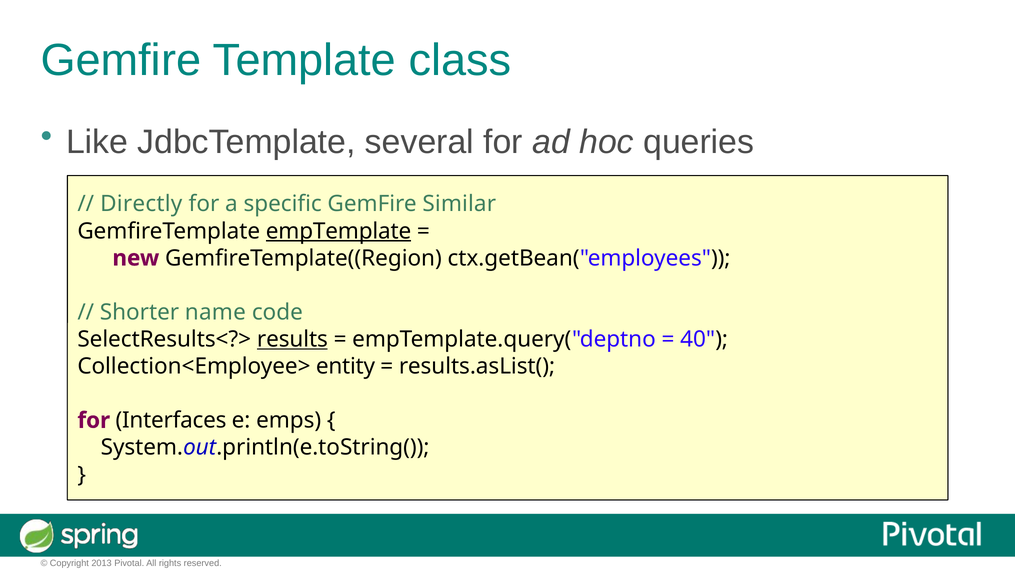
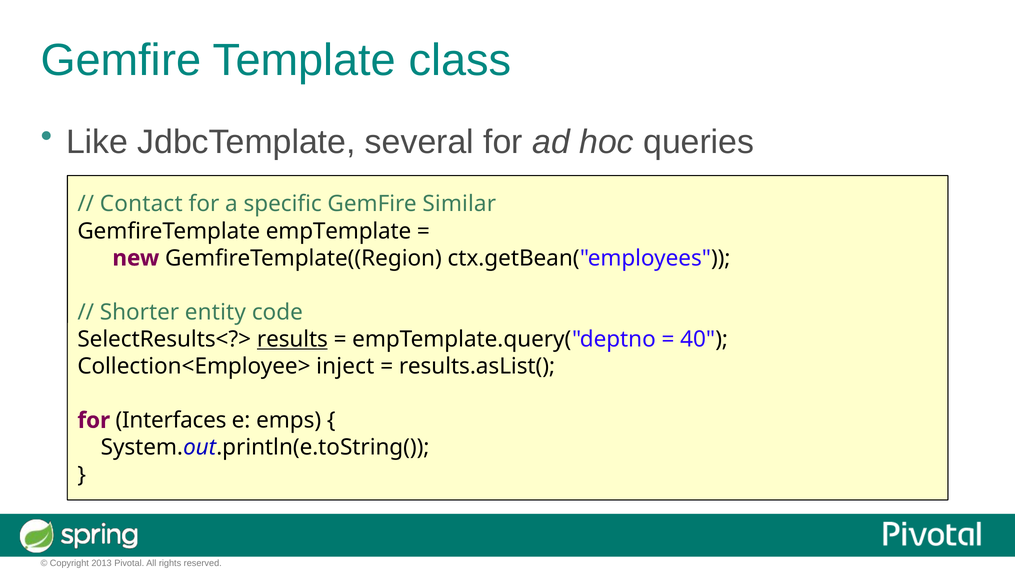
Directly: Directly -> Contact
empTemplate underline: present -> none
name: name -> entity
entity: entity -> inject
